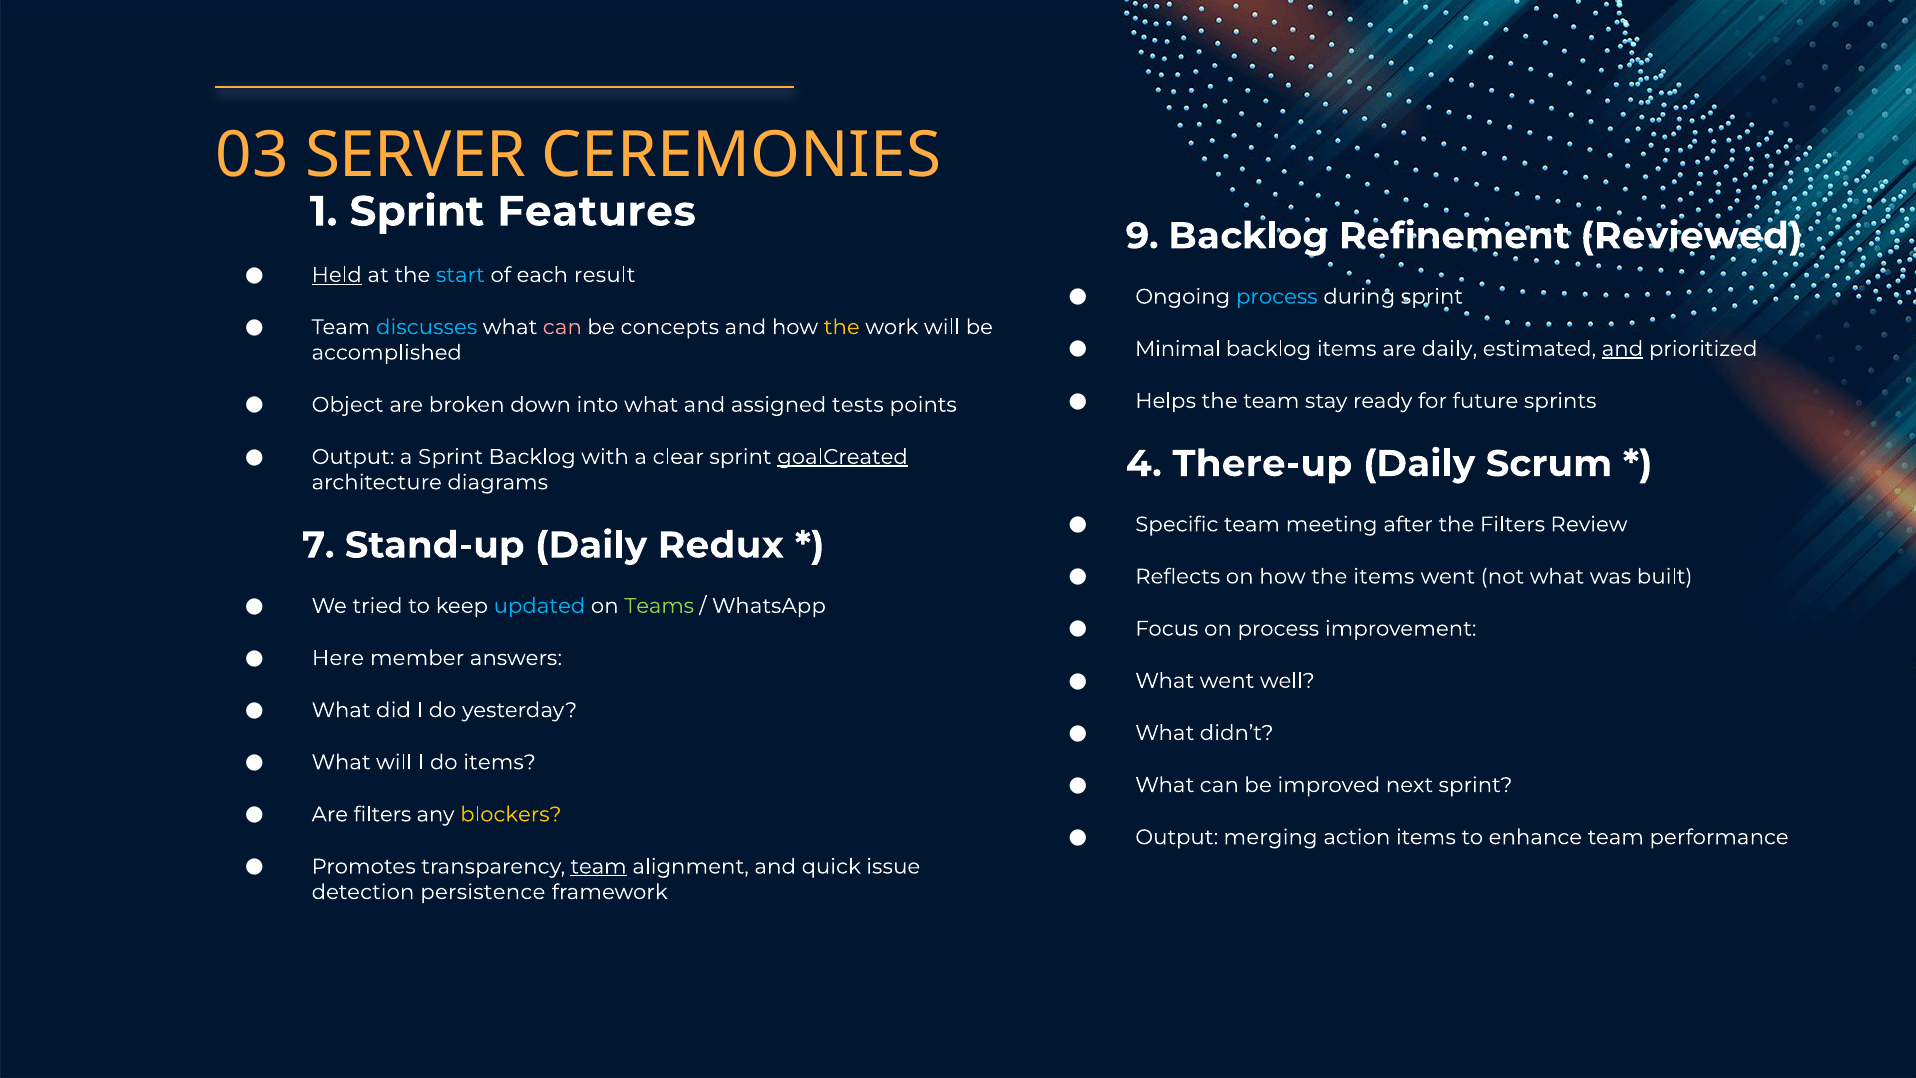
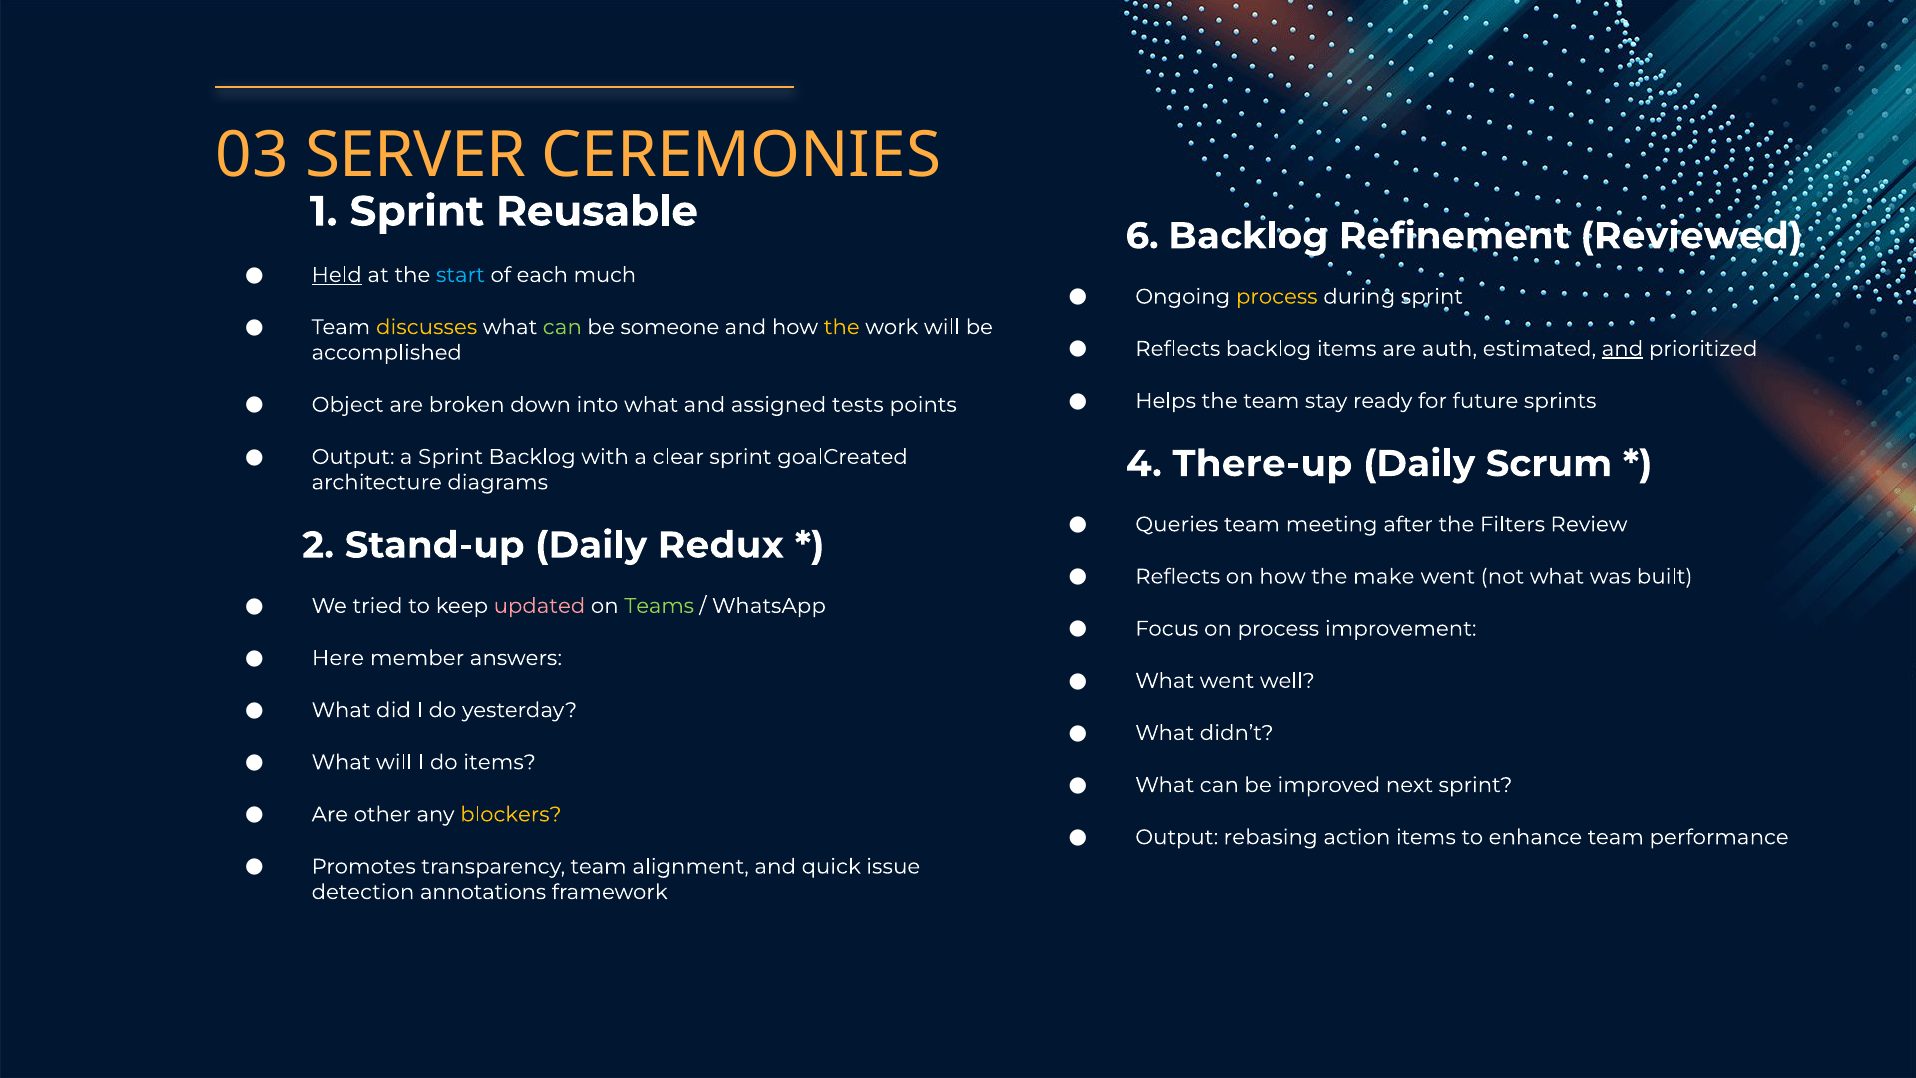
Features: Features -> Reusable
9: 9 -> 6
result: result -> much
process at (1277, 297) colour: light blue -> yellow
discusses colour: light blue -> yellow
can at (562, 327) colour: pink -> light green
concepts: concepts -> someone
Minimal at (1178, 349): Minimal -> Reflects
are daily: daily -> auth
goalCreated underline: present -> none
Specific: Specific -> Queries
7: 7 -> 2
the items: items -> make
updated colour: light blue -> pink
Are filters: filters -> other
merging: merging -> rebasing
team at (599, 866) underline: present -> none
persistence: persistence -> annotations
